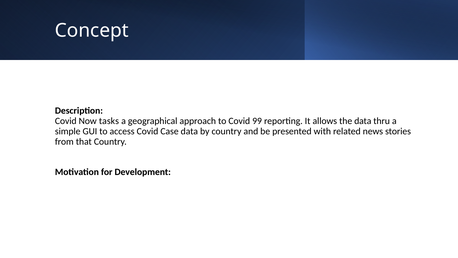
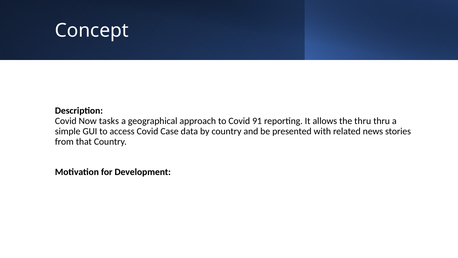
99: 99 -> 91
the data: data -> thru
